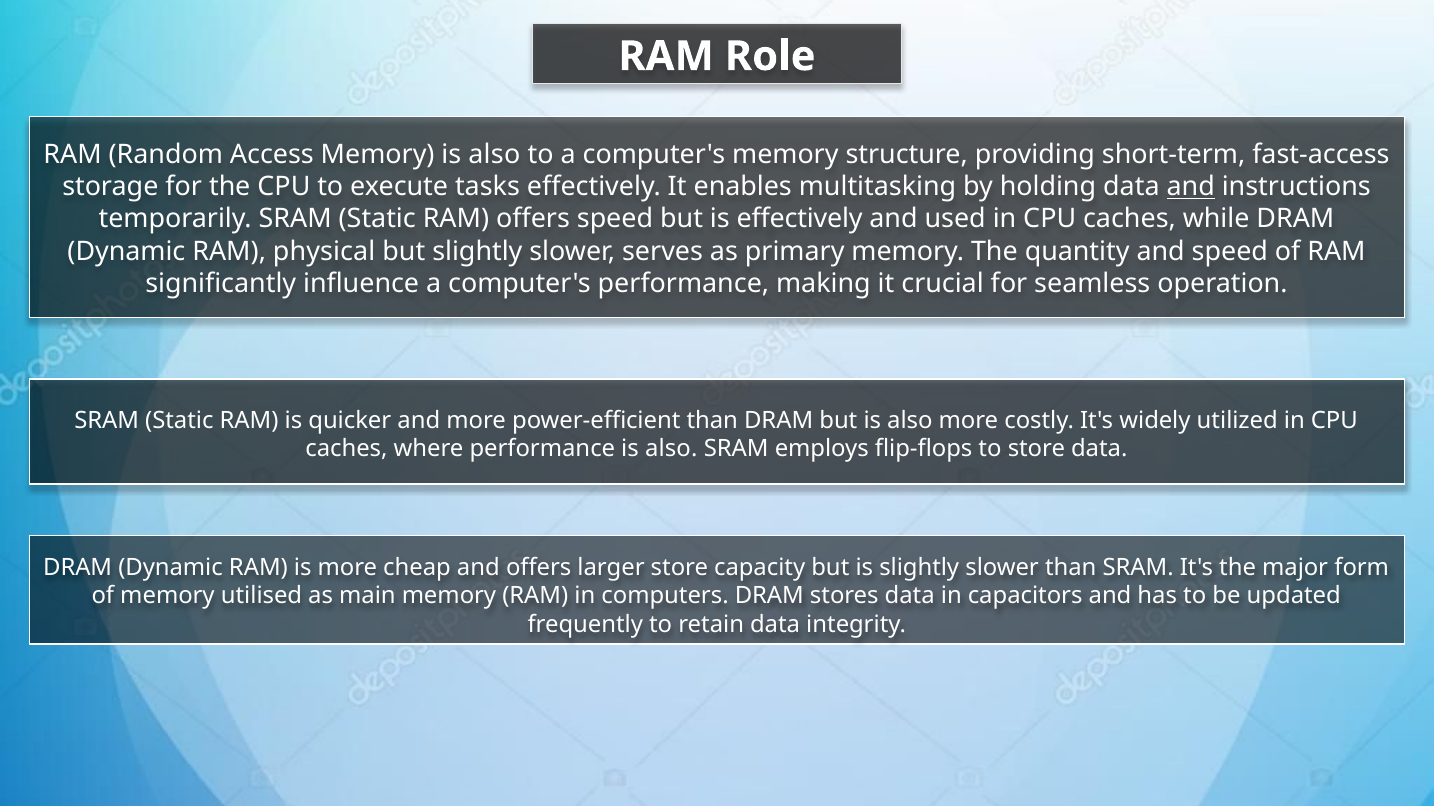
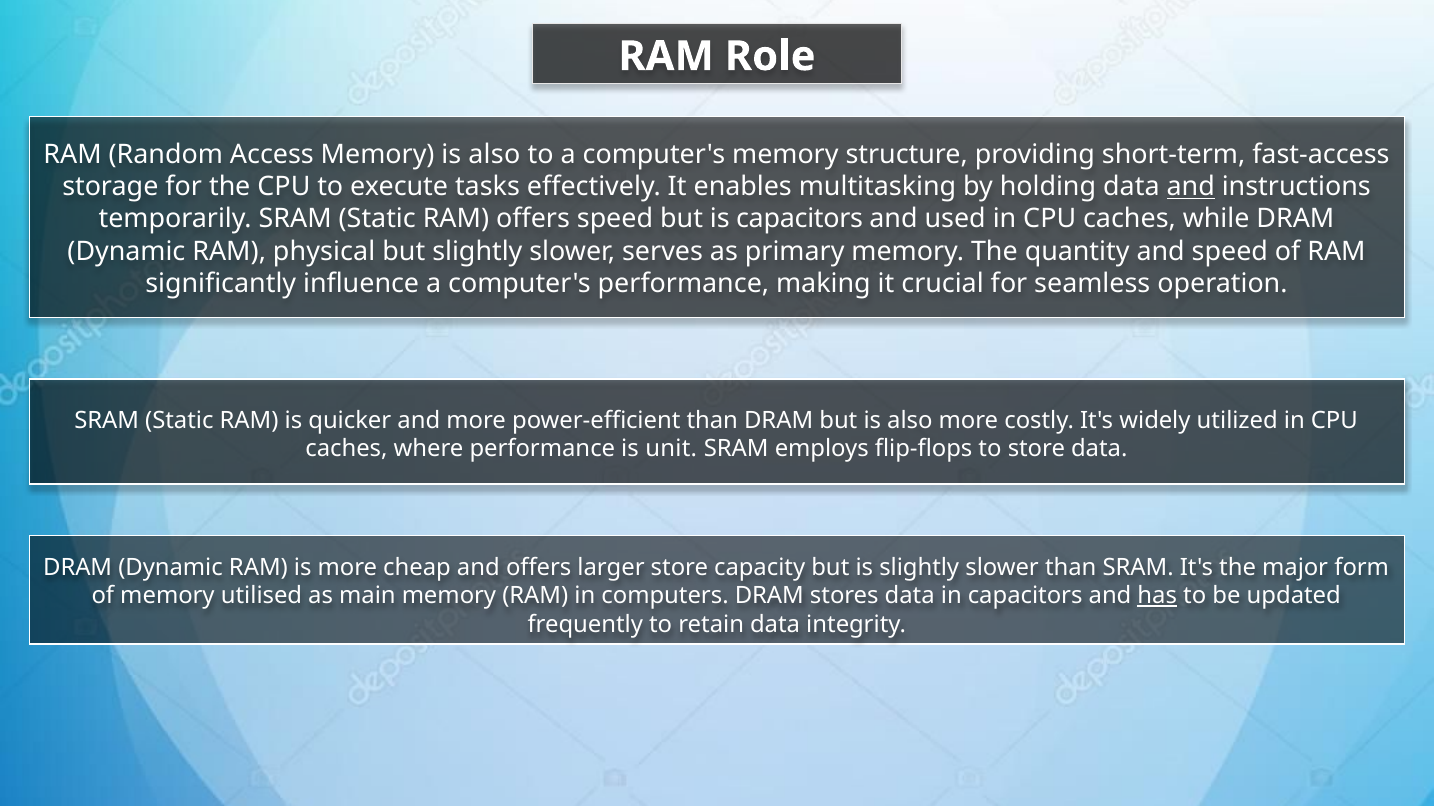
is effectively: effectively -> capacitors
performance is also: also -> unit
has underline: none -> present
